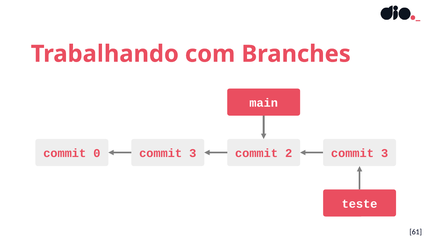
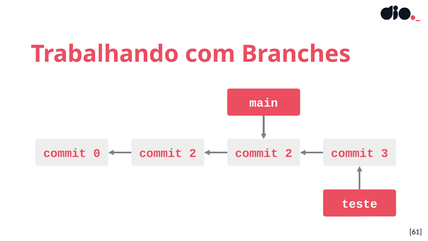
3 at (193, 153): 3 -> 2
